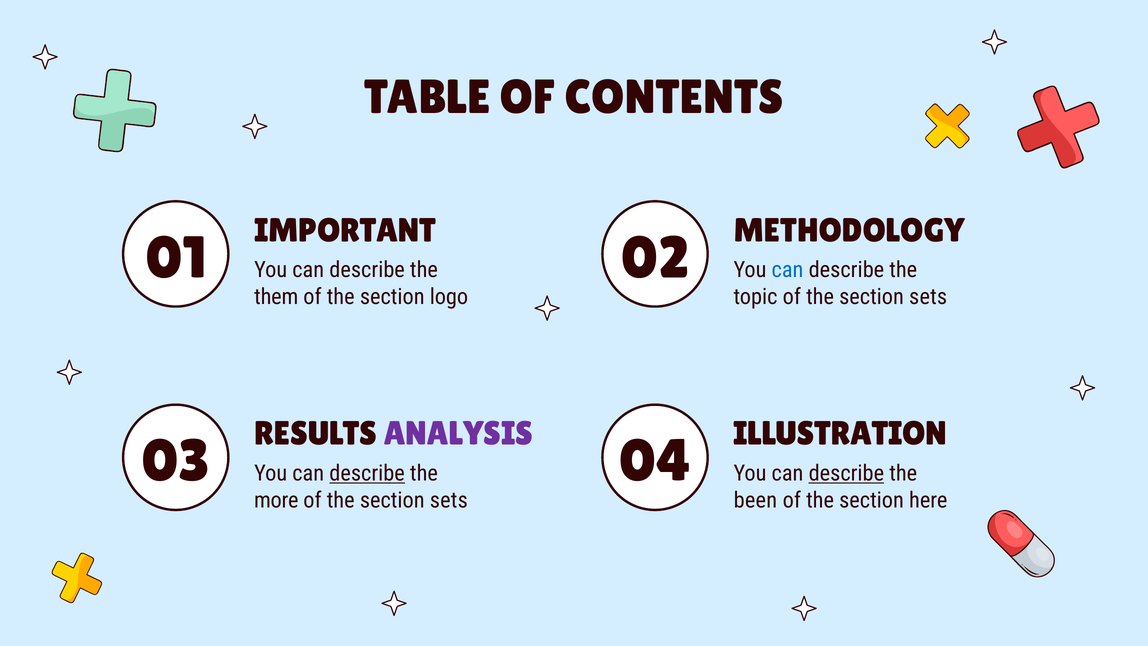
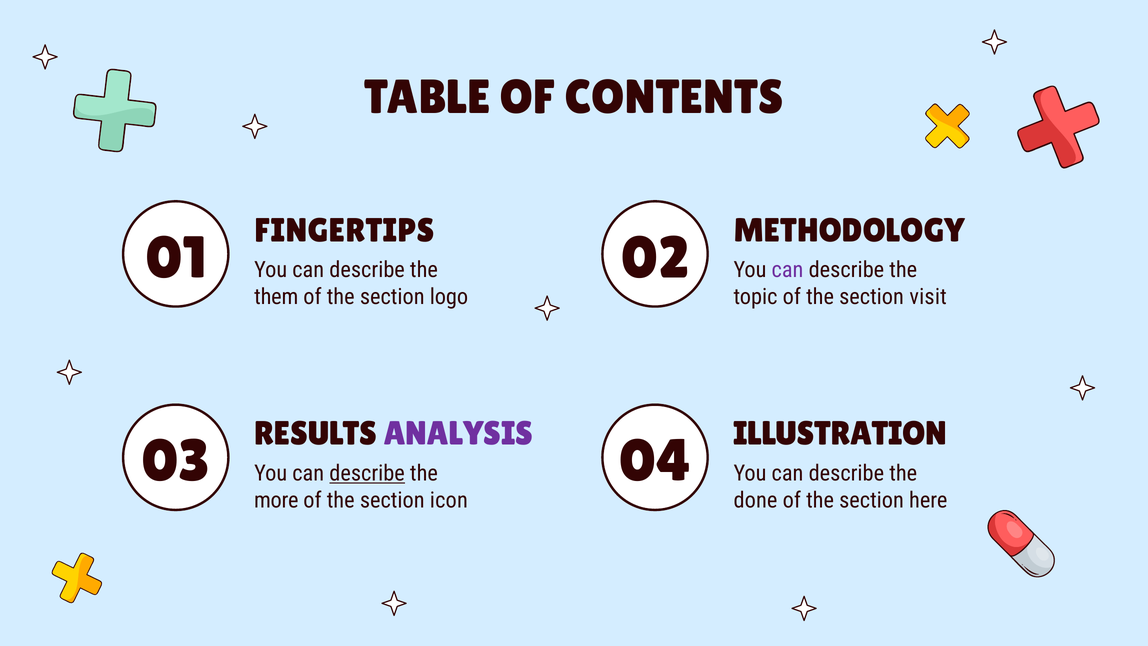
IMPORTANT: IMPORTANT -> FINGERTIPS
can at (787, 270) colour: blue -> purple
sets at (928, 297): sets -> visit
describe at (846, 473) underline: present -> none
sets at (449, 500): sets -> icon
been: been -> done
